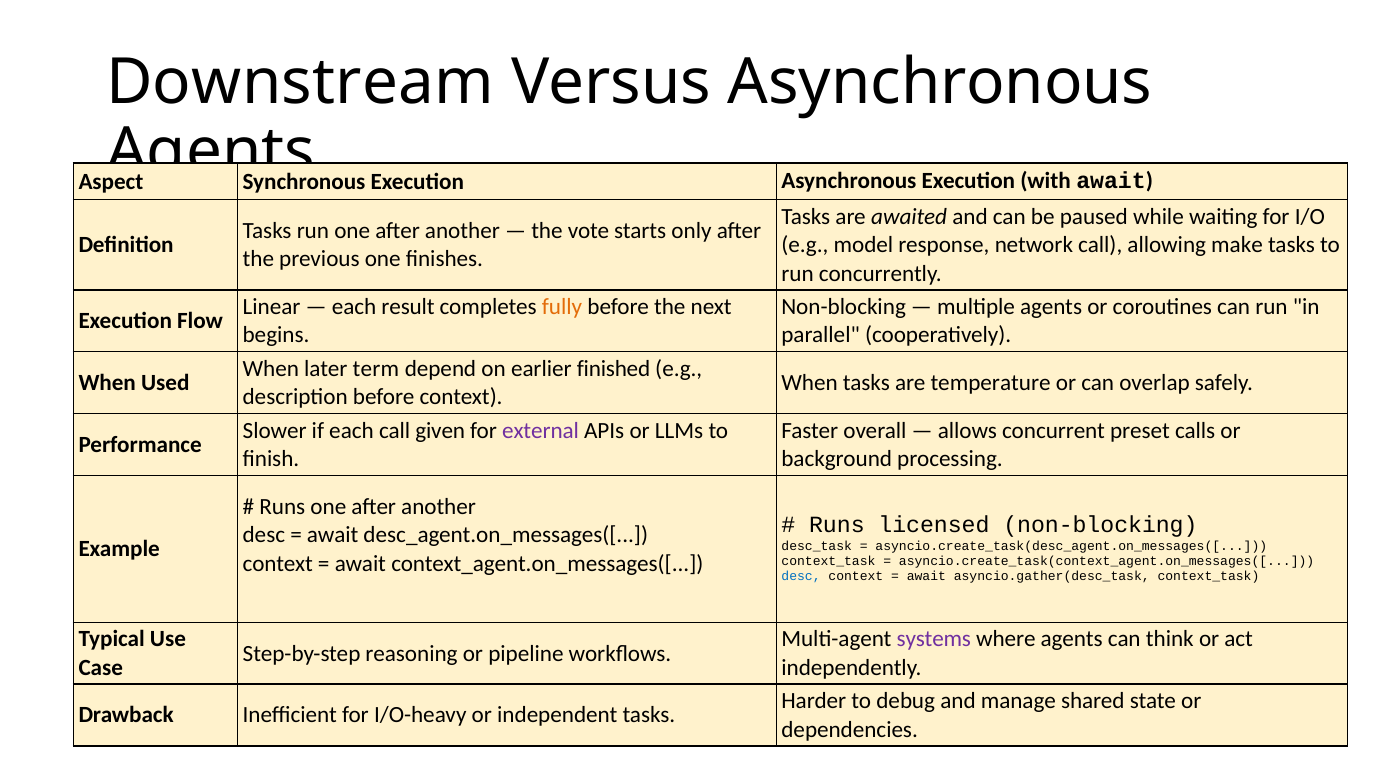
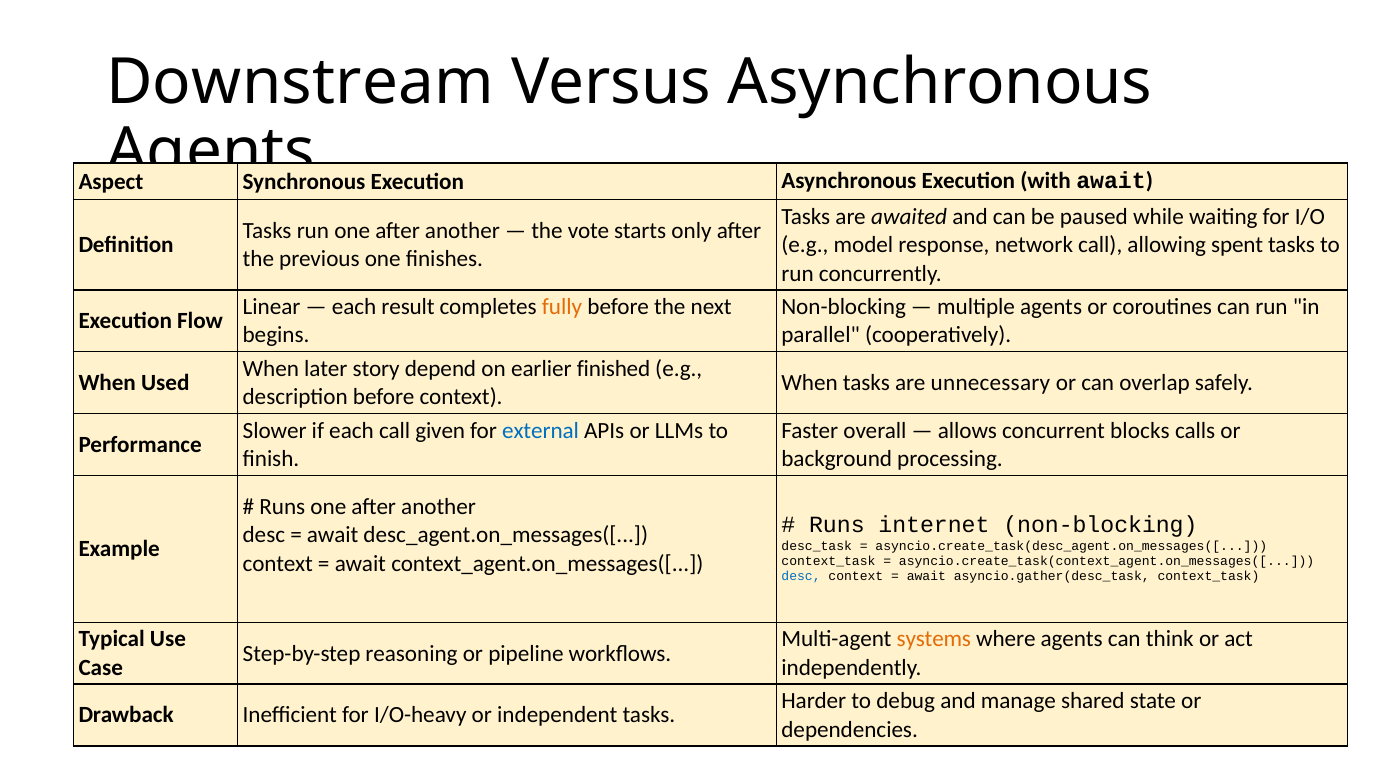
make: make -> spent
term: term -> story
temperature: temperature -> unnecessary
external colour: purple -> blue
preset: preset -> blocks
licensed: licensed -> internet
systems colour: purple -> orange
